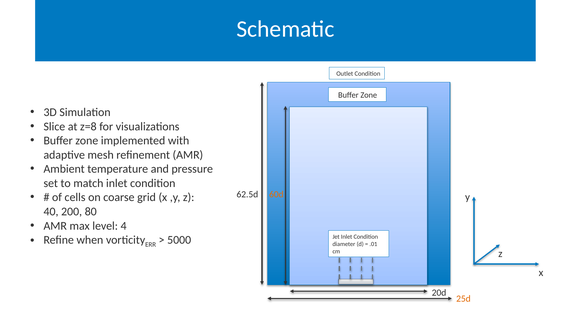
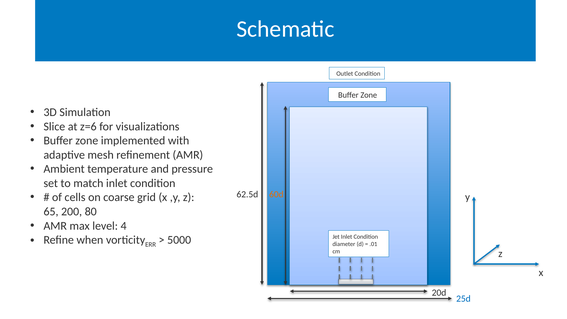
z=8: z=8 -> z=6
40: 40 -> 65
25d colour: orange -> blue
